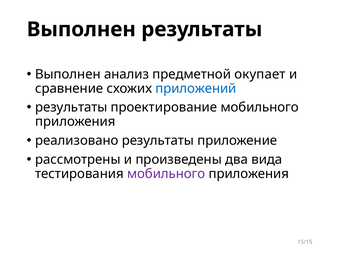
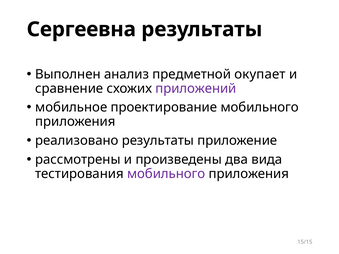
Выполнен at (81, 29): Выполнен -> Сергеевна
приложений colour: blue -> purple
результаты at (71, 108): результаты -> мобильное
